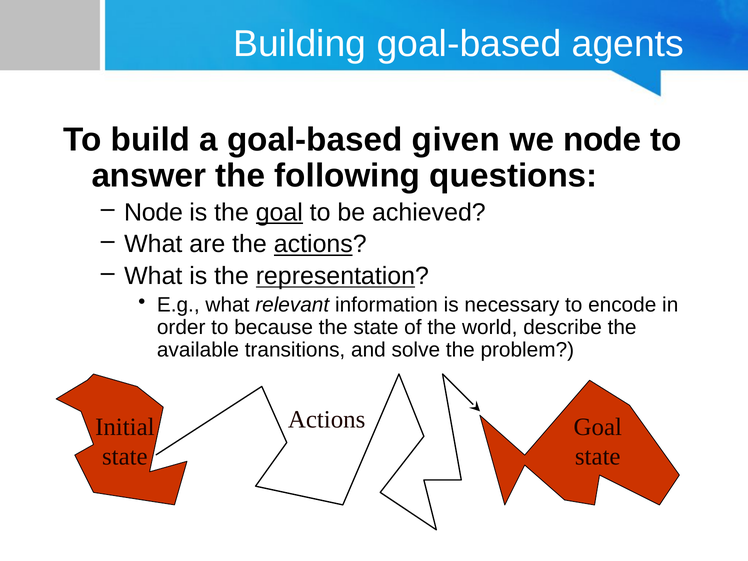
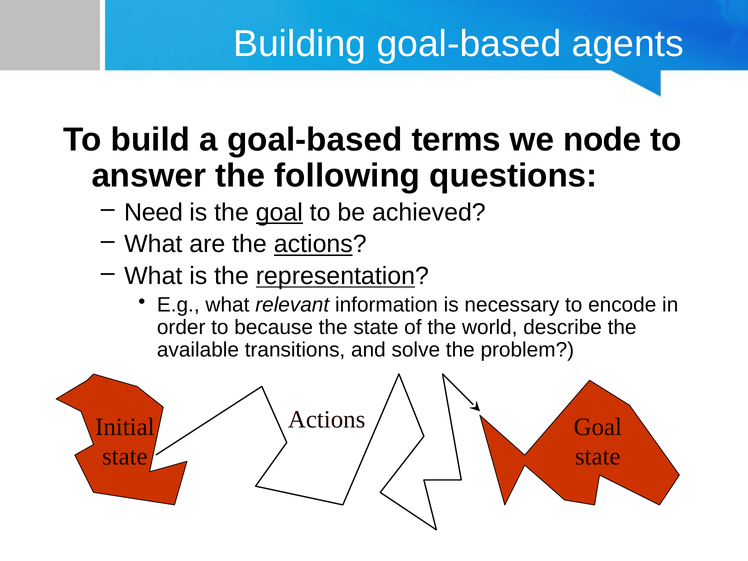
given: given -> terms
Node at (153, 212): Node -> Need
